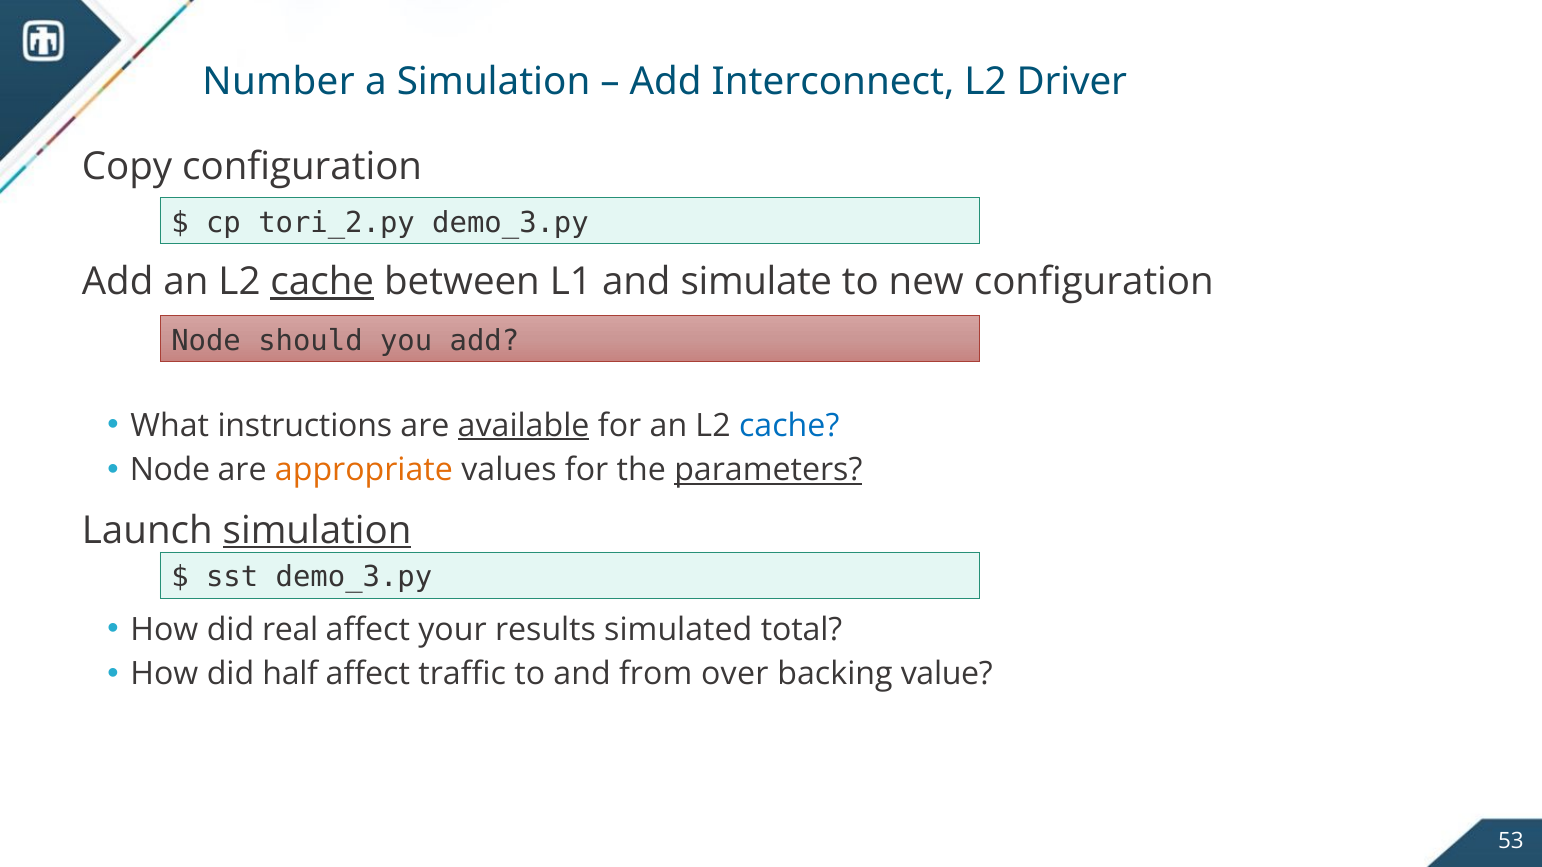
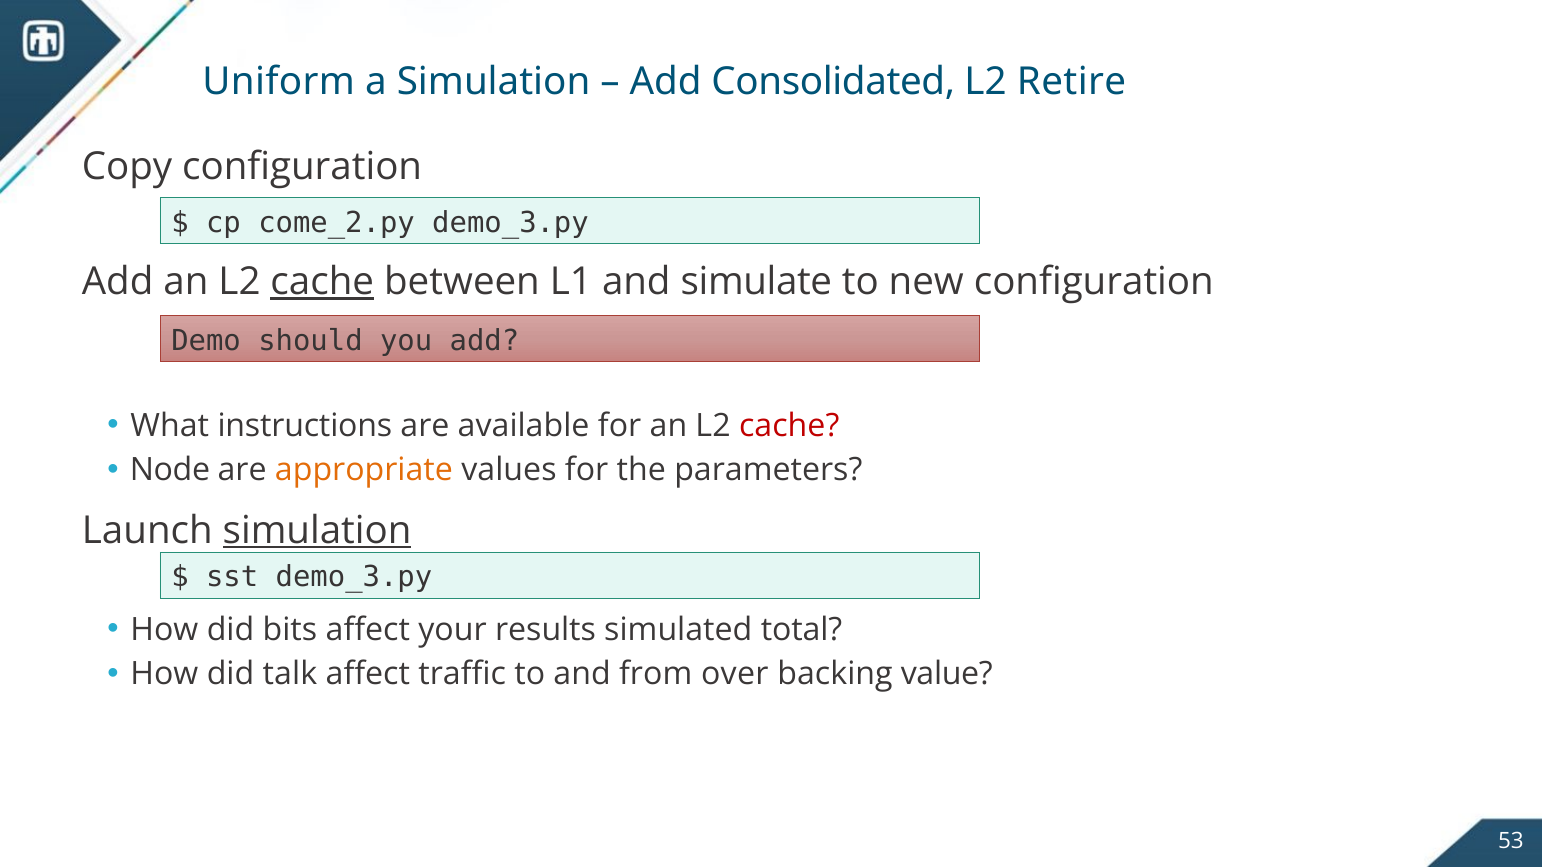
Number: Number -> Uniform
Interconnect: Interconnect -> Consolidated
Driver: Driver -> Retire
tori_2.py: tori_2.py -> come_2.py
Node at (206, 341): Node -> Demo
available underline: present -> none
cache at (789, 426) colour: blue -> red
parameters underline: present -> none
real: real -> bits
half: half -> talk
